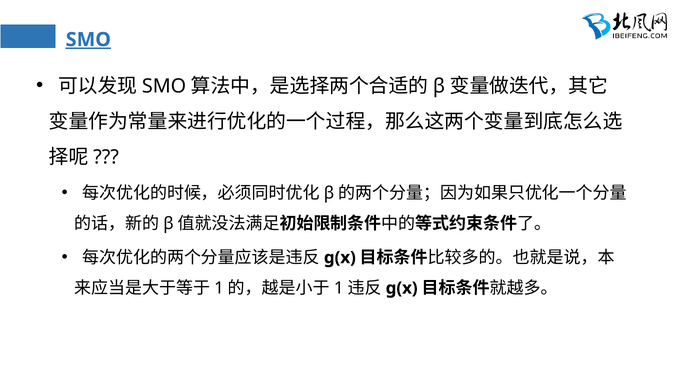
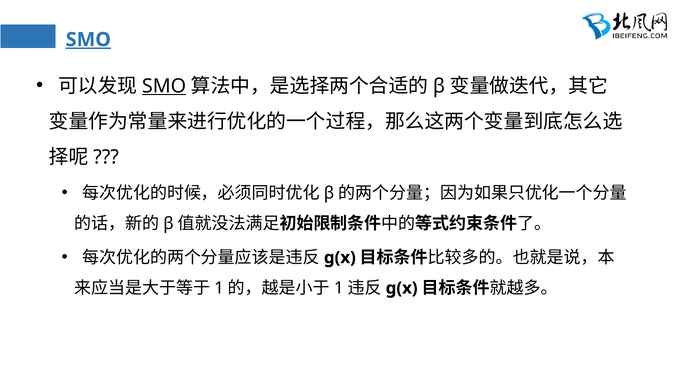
SMO at (164, 86) underline: none -> present
